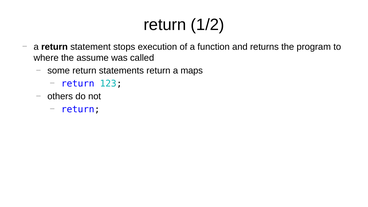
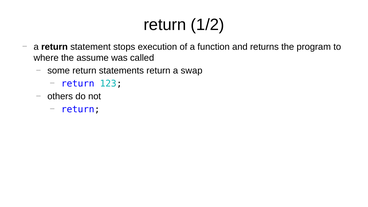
maps: maps -> swap
